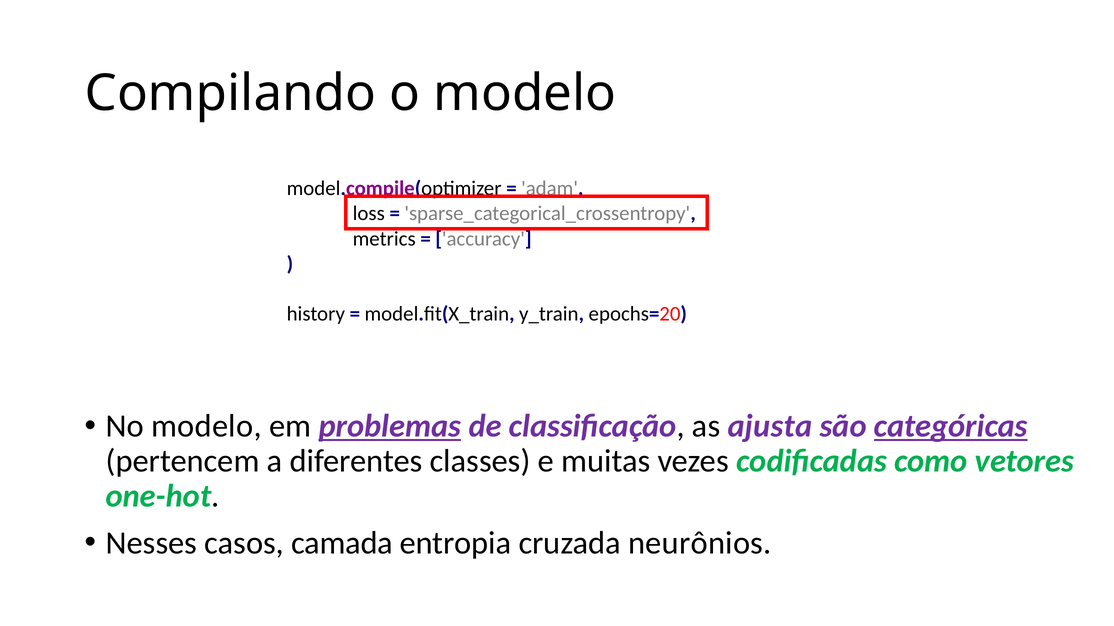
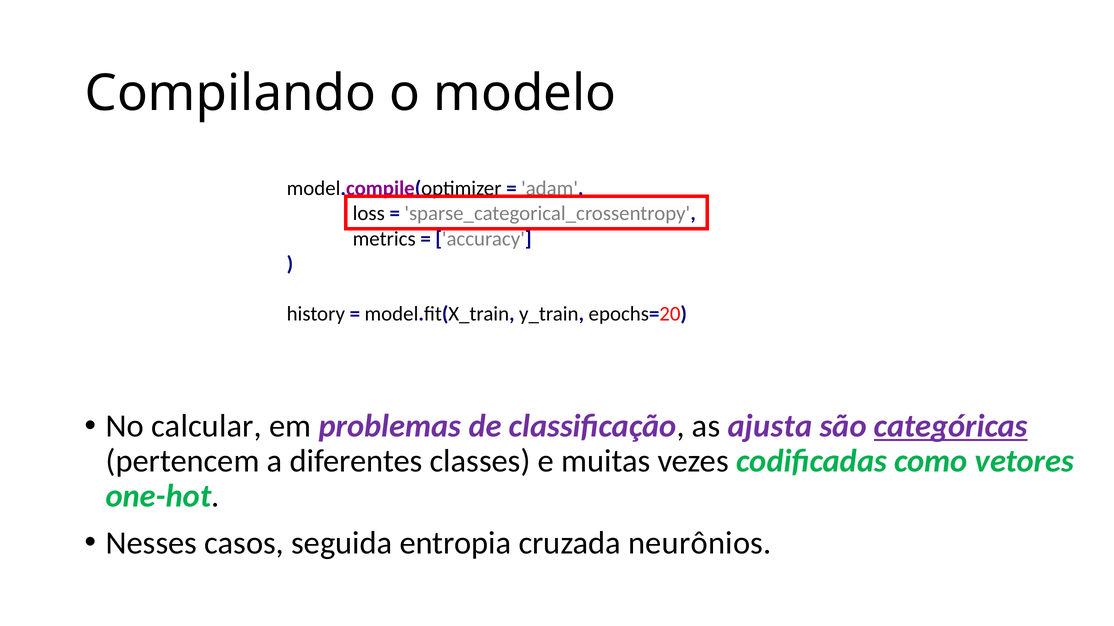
No modelo: modelo -> calcular
problemas underline: present -> none
camada: camada -> seguida
